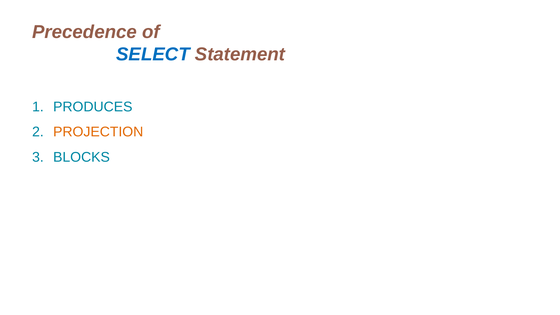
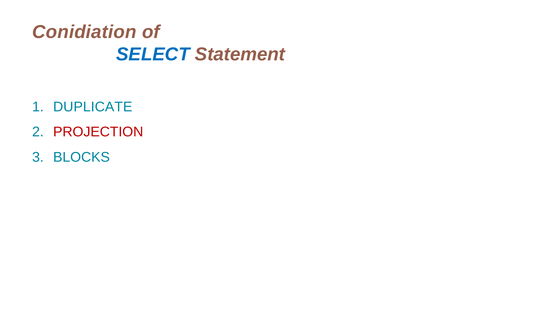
Precedence: Precedence -> Conidiation
PRODUCES: PRODUCES -> DUPLICATE
PROJECTION colour: orange -> red
